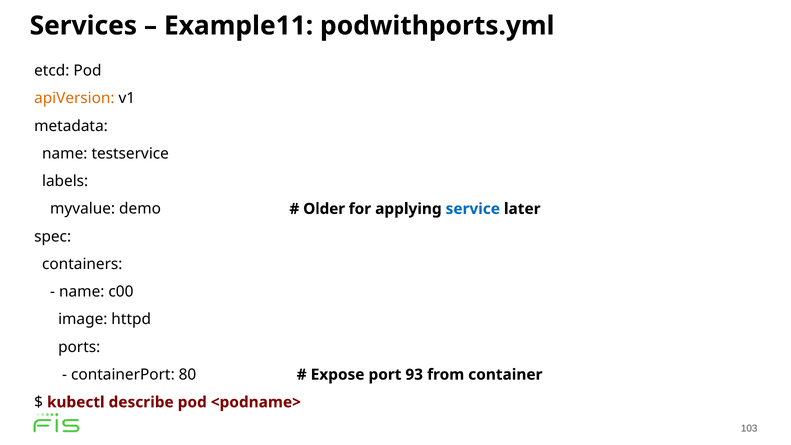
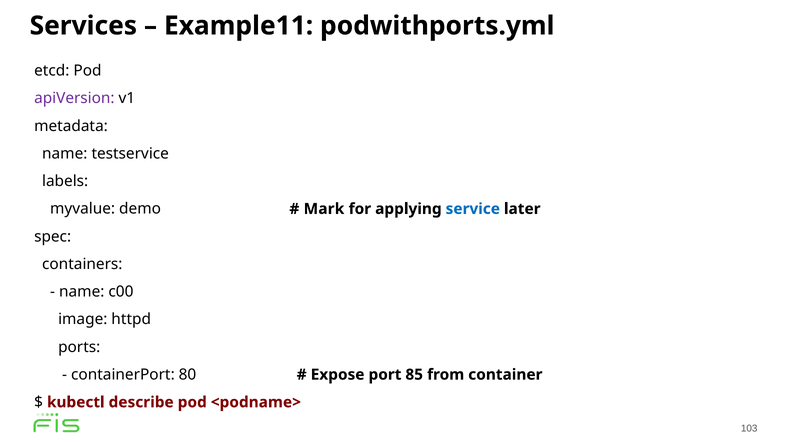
apiVersion colour: orange -> purple
Older: Older -> Mark
93: 93 -> 85
